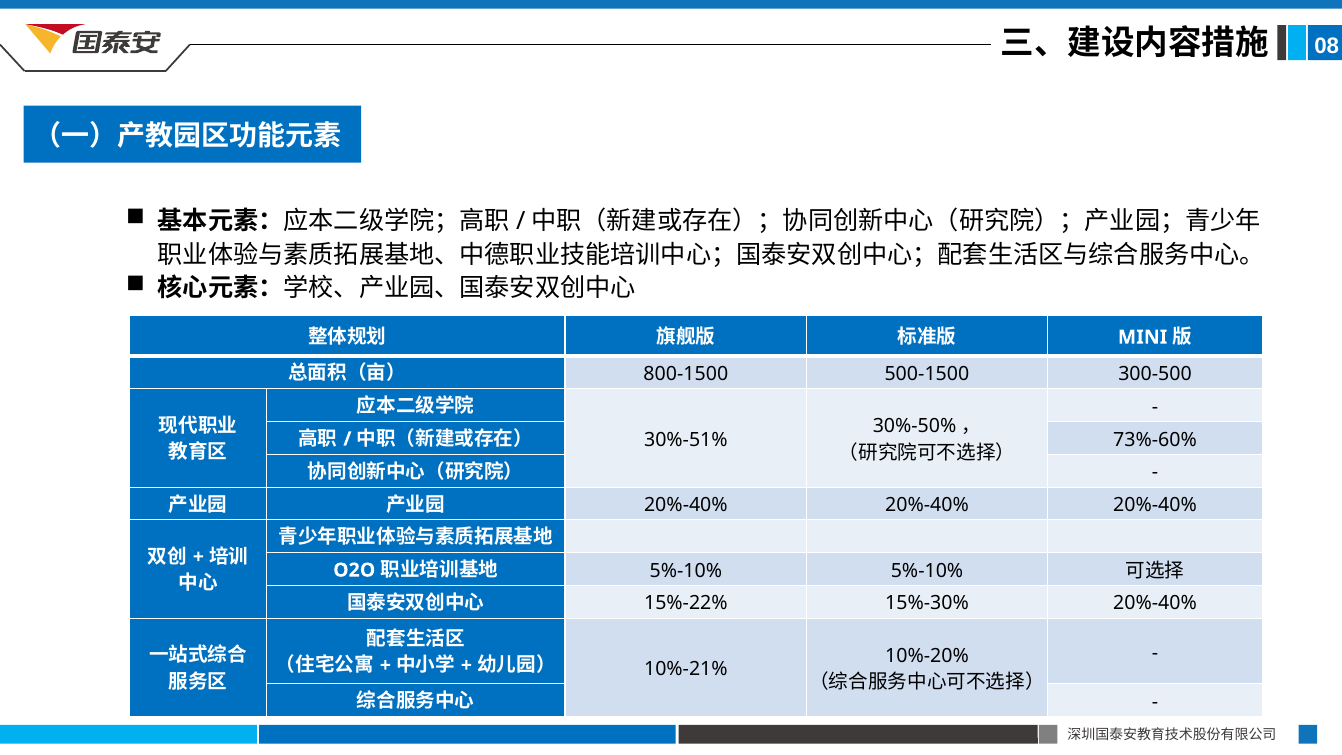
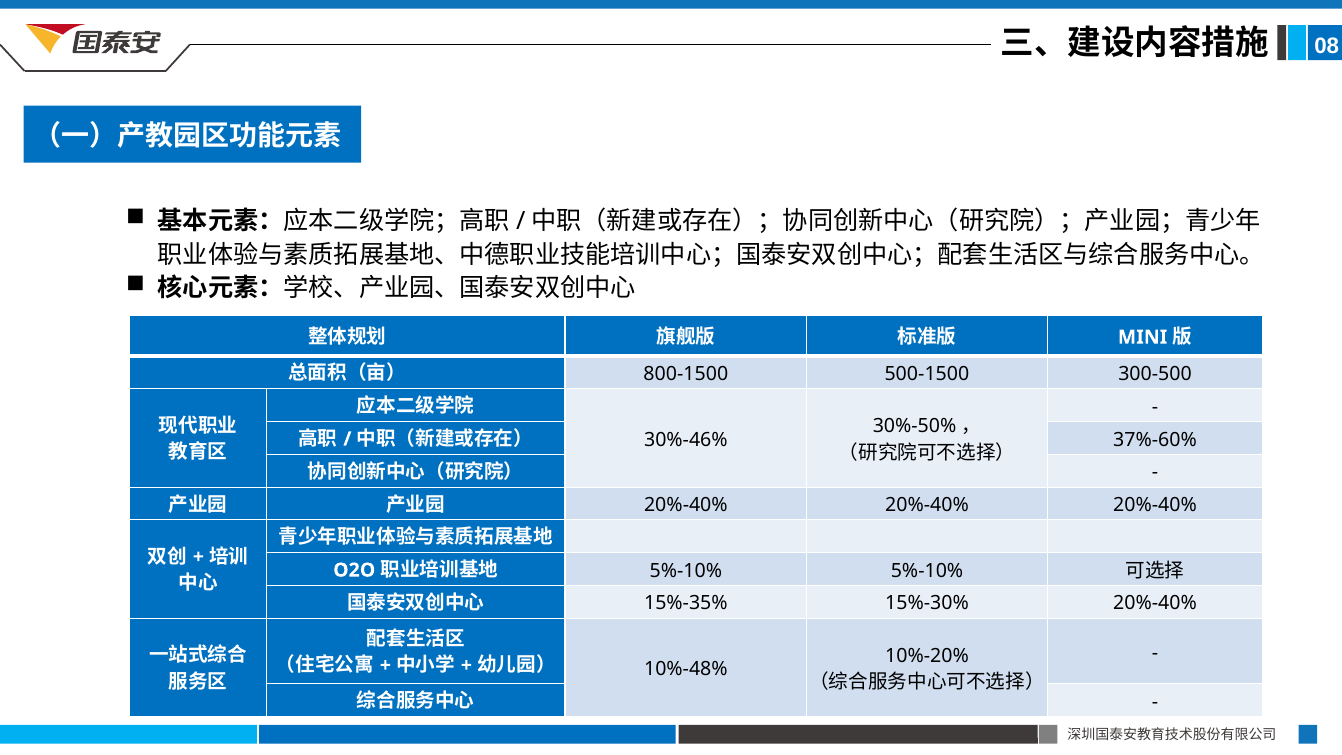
73%-60%: 73%-60% -> 37%-60%
30%-51%: 30%-51% -> 30%-46%
15%-22%: 15%-22% -> 15%-35%
10%-21%: 10%-21% -> 10%-48%
